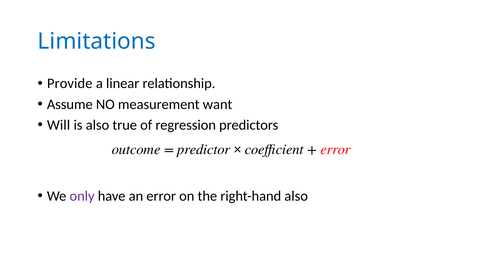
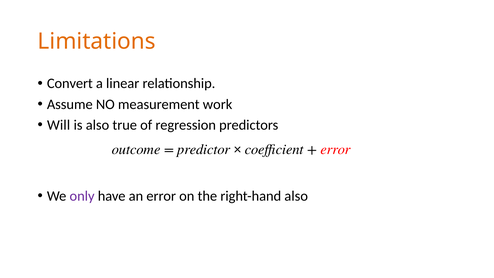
Limitations colour: blue -> orange
Provide: Provide -> Convert
want: want -> work
